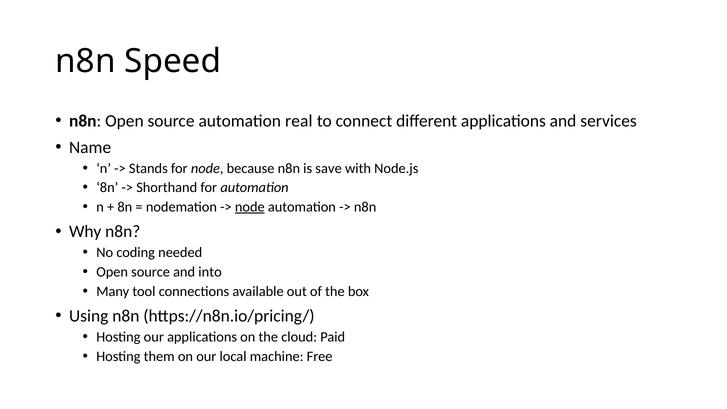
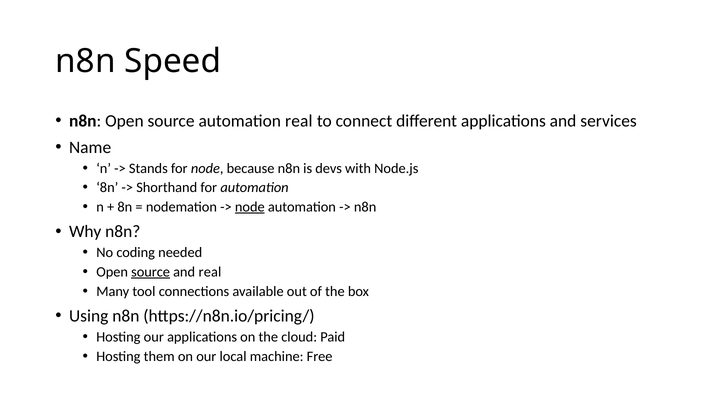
save: save -> devs
source at (151, 272) underline: none -> present
and into: into -> real
